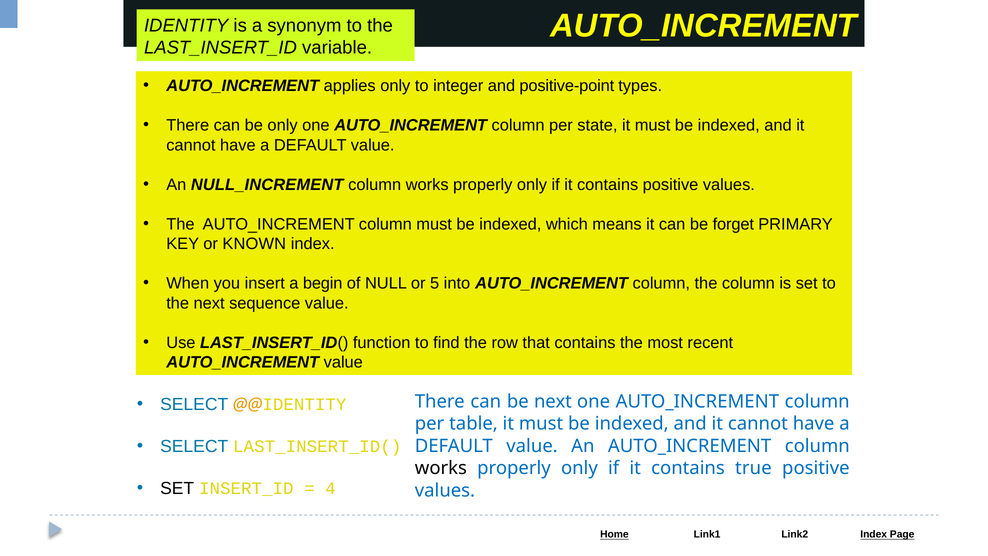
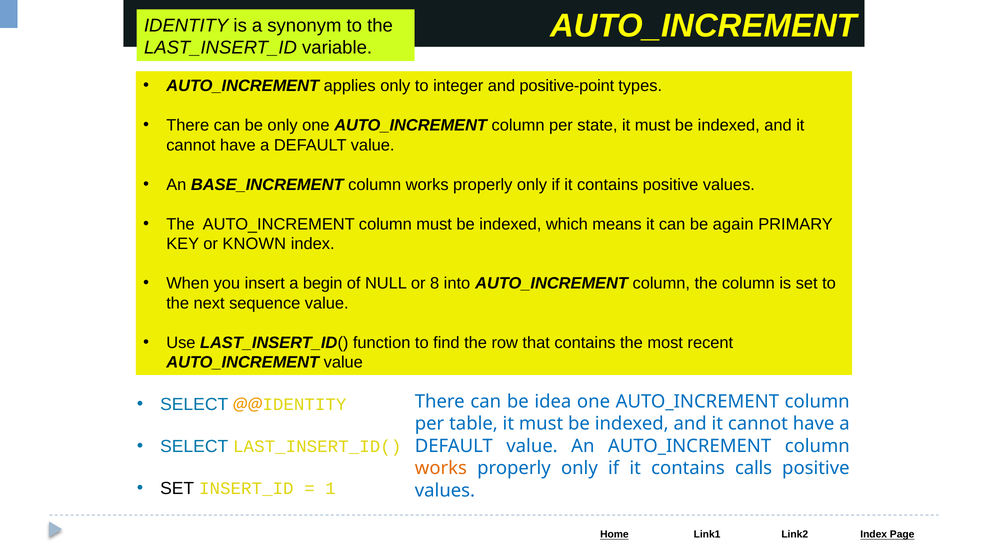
NULL_INCREMENT: NULL_INCREMENT -> BASE_INCREMENT
forget: forget -> again
5: 5 -> 8
be next: next -> idea
works at (441, 468) colour: black -> orange
true: true -> calls
4: 4 -> 1
